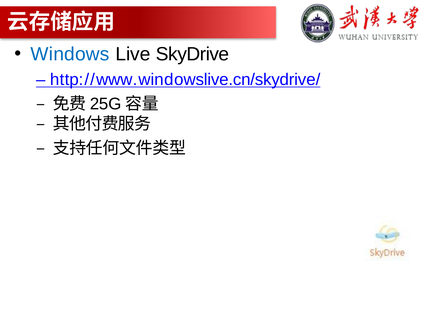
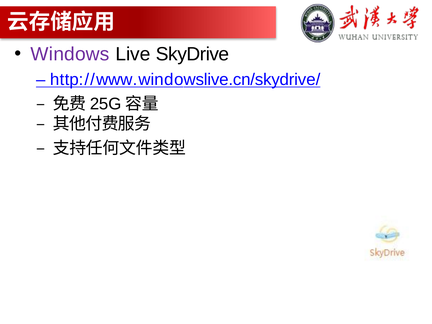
Windows colour: blue -> purple
